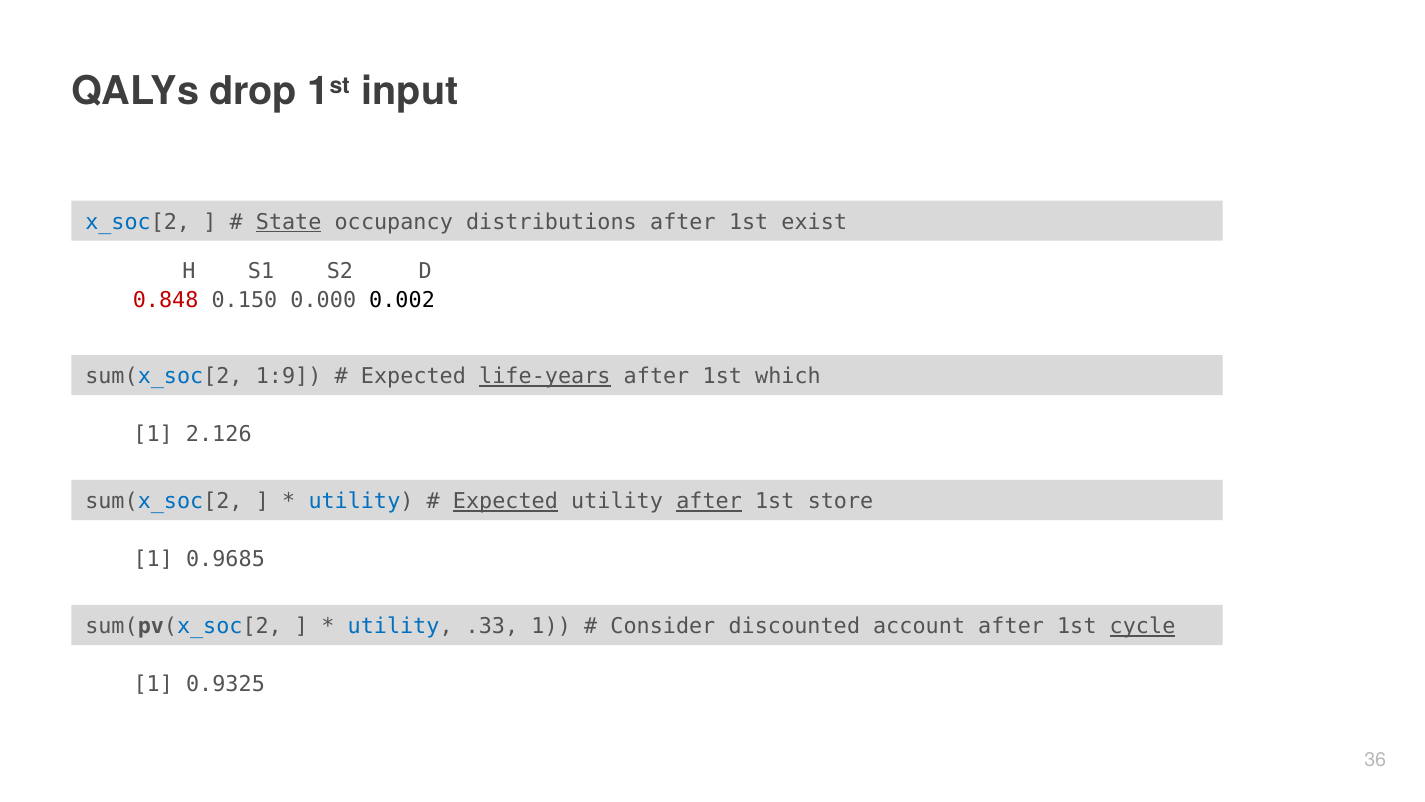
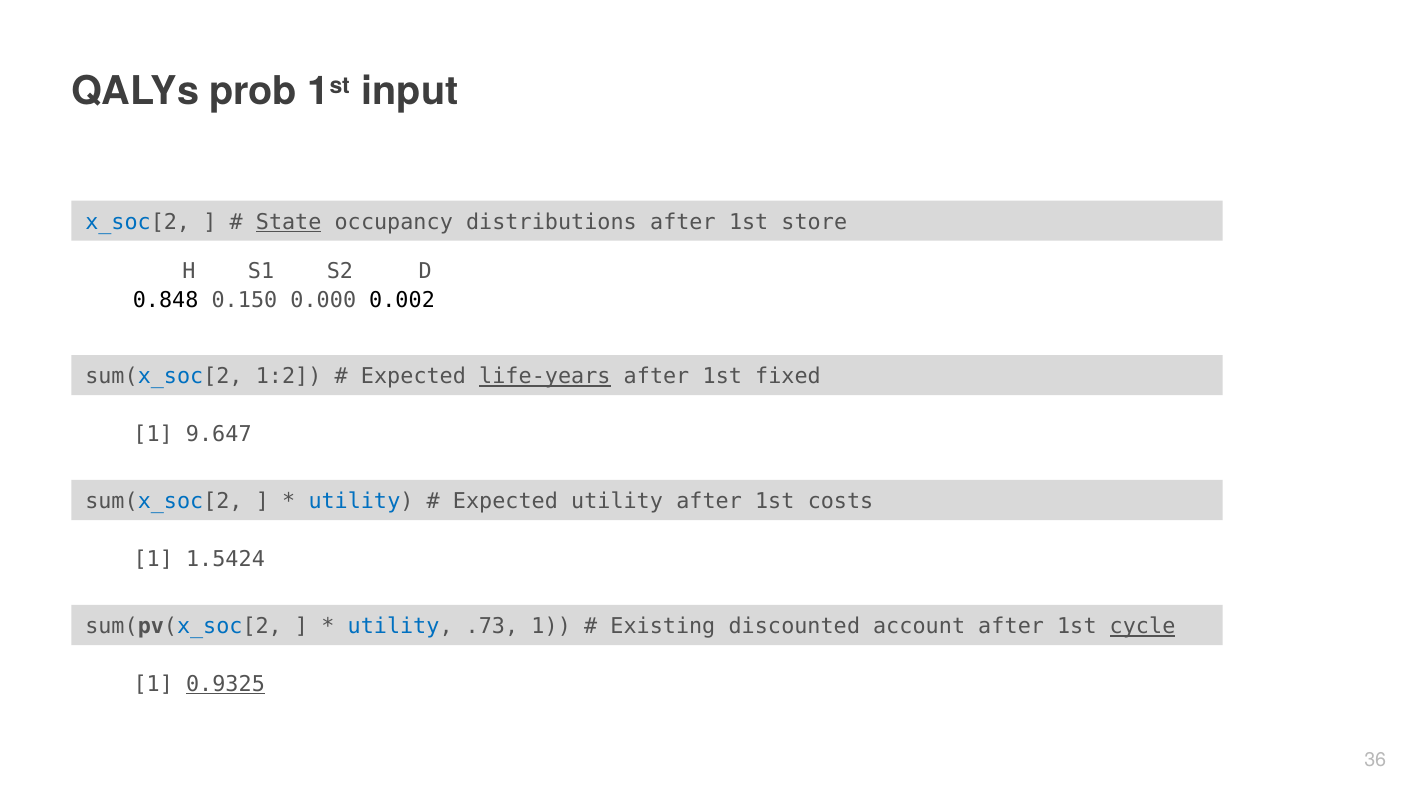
drop: drop -> prob
exist: exist -> store
0.848 colour: red -> black
1:9: 1:9 -> 1:2
which: which -> fixed
2.126: 2.126 -> 9.647
Expected at (505, 501) underline: present -> none
after at (709, 501) underline: present -> none
store: store -> costs
0.9685: 0.9685 -> 1.5424
.33: .33 -> .73
Consider: Consider -> Existing
0.9325 underline: none -> present
